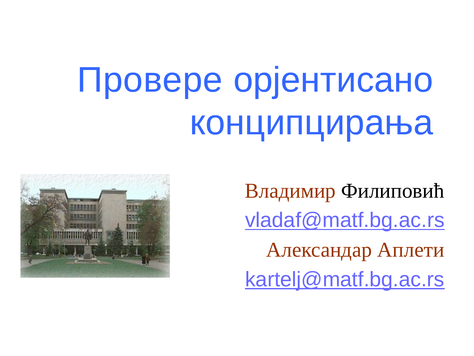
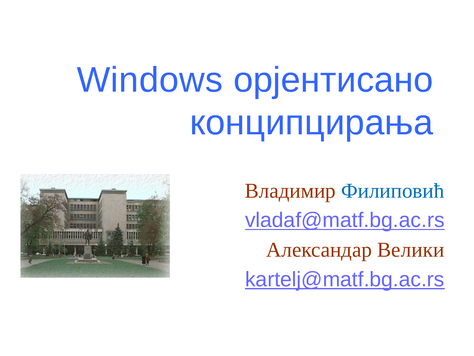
Провере: Провере -> Windows
Филиповић colour: black -> blue
Аплети: Аплети -> Велики
